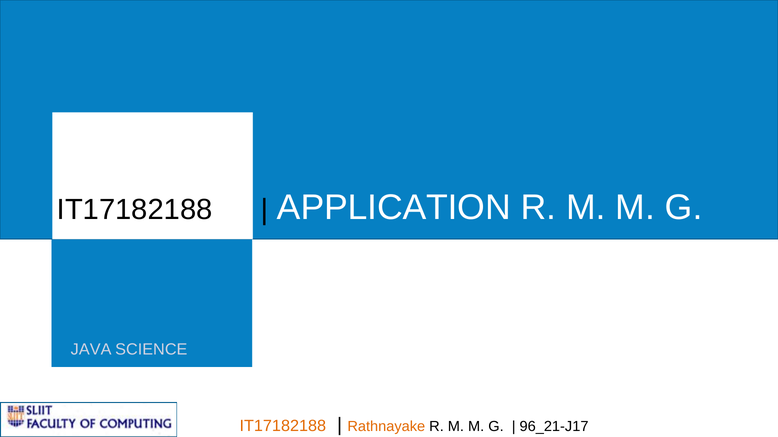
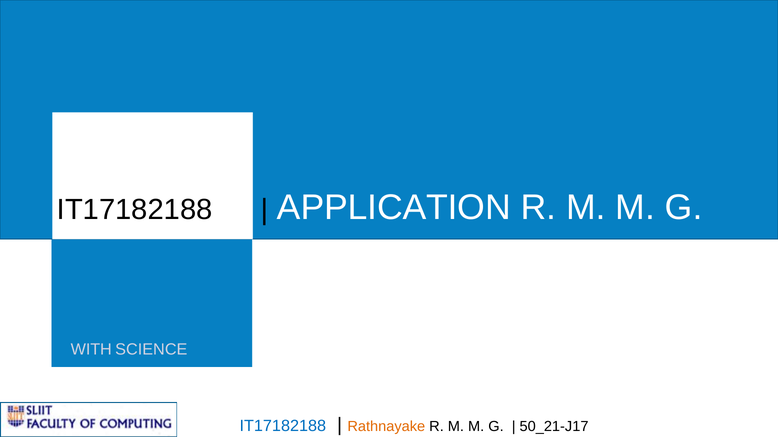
JAVA: JAVA -> WITH
IT17182188 at (283, 426) colour: orange -> blue
96_21-J17: 96_21-J17 -> 50_21-J17
